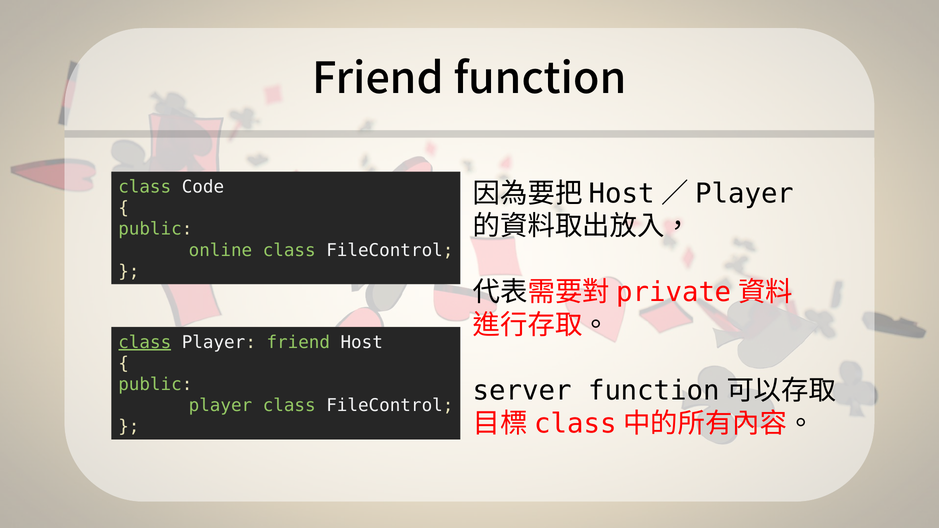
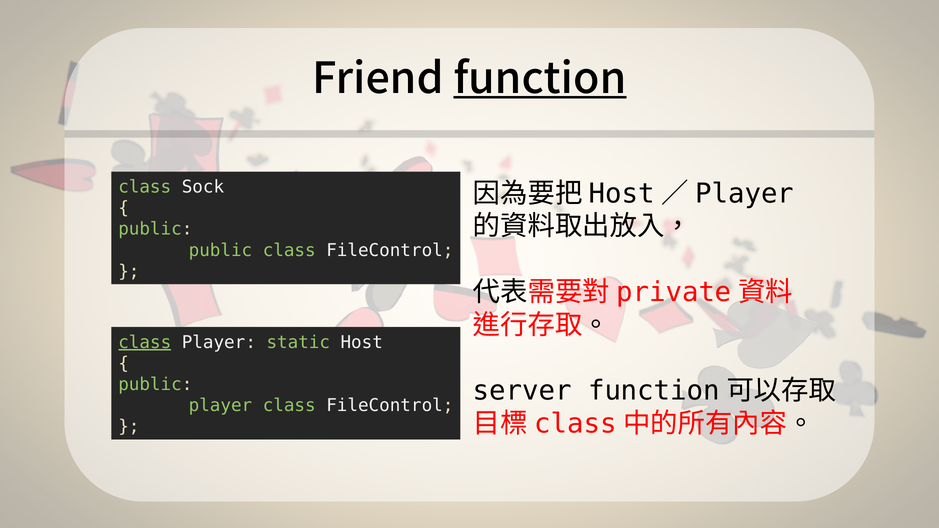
function underline: none -> present
Code: Code -> Sock
online at (220, 250): online -> public
Player friend: friend -> static
